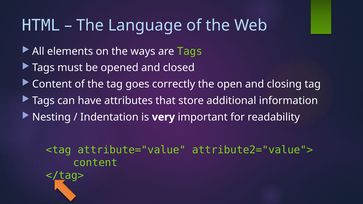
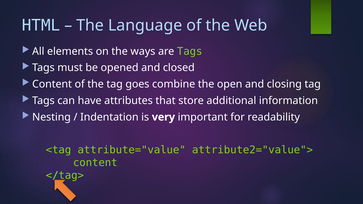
correctly: correctly -> combine
